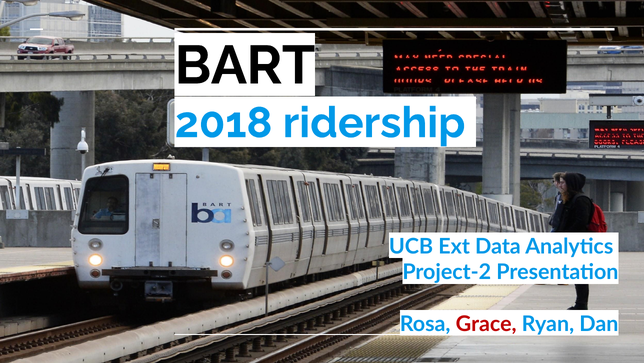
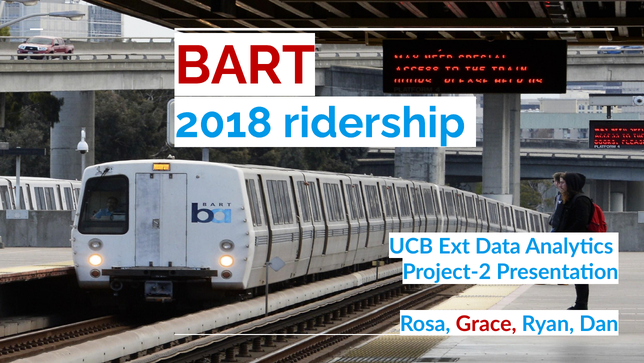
BART colour: black -> red
